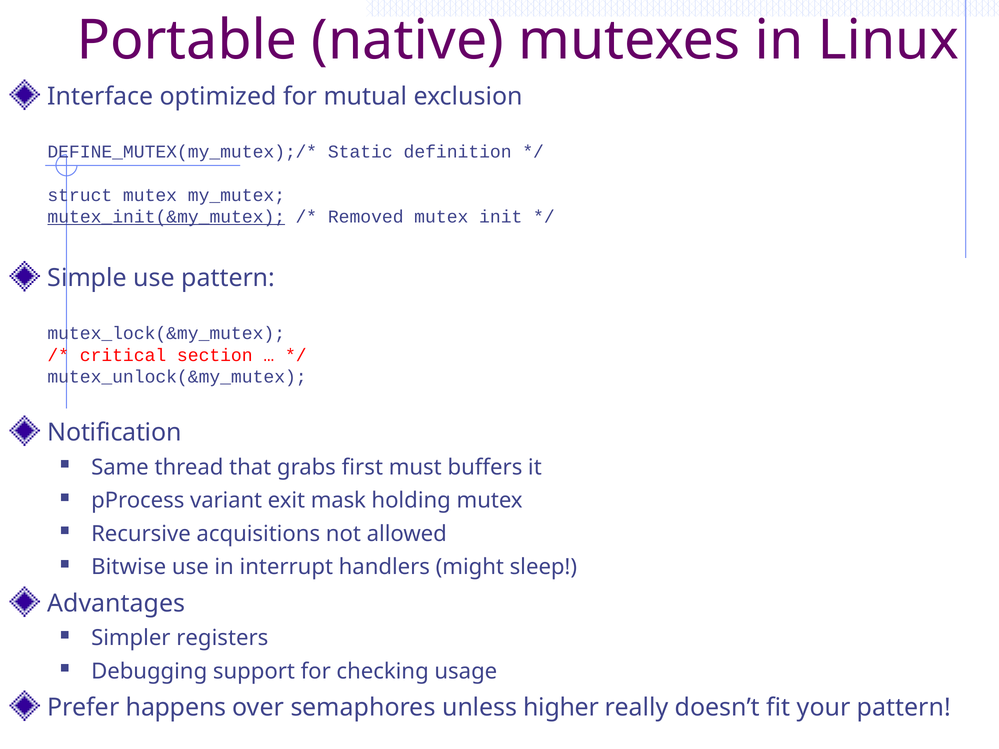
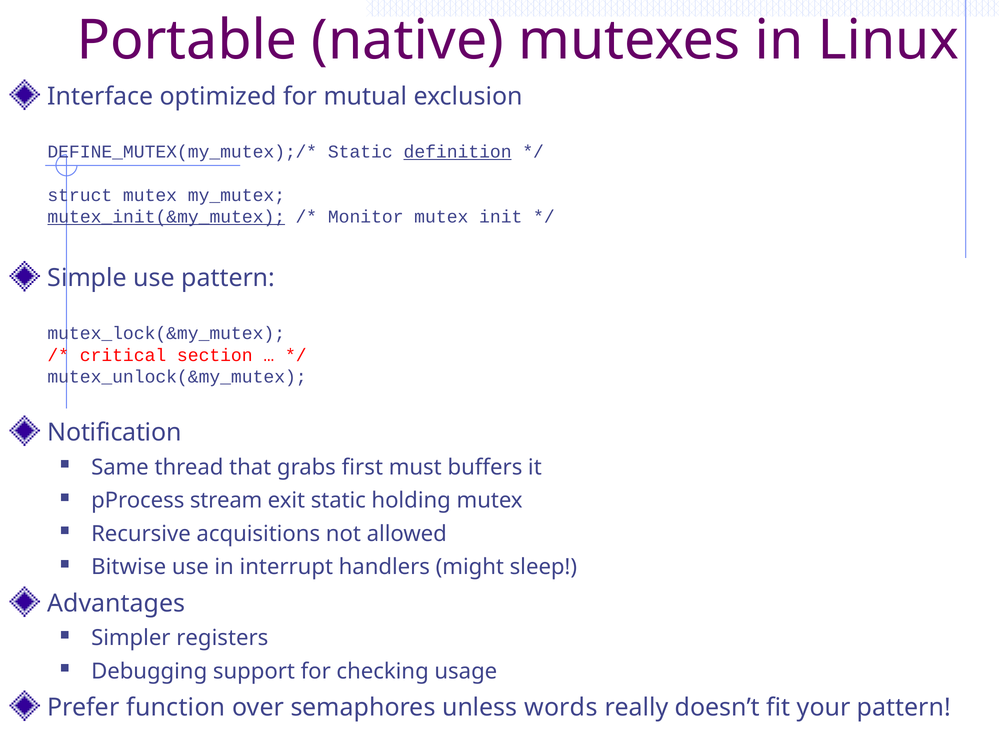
definition underline: none -> present
Removed: Removed -> Monitor
variant: variant -> stream
exit mask: mask -> static
happens: happens -> function
higher: higher -> words
